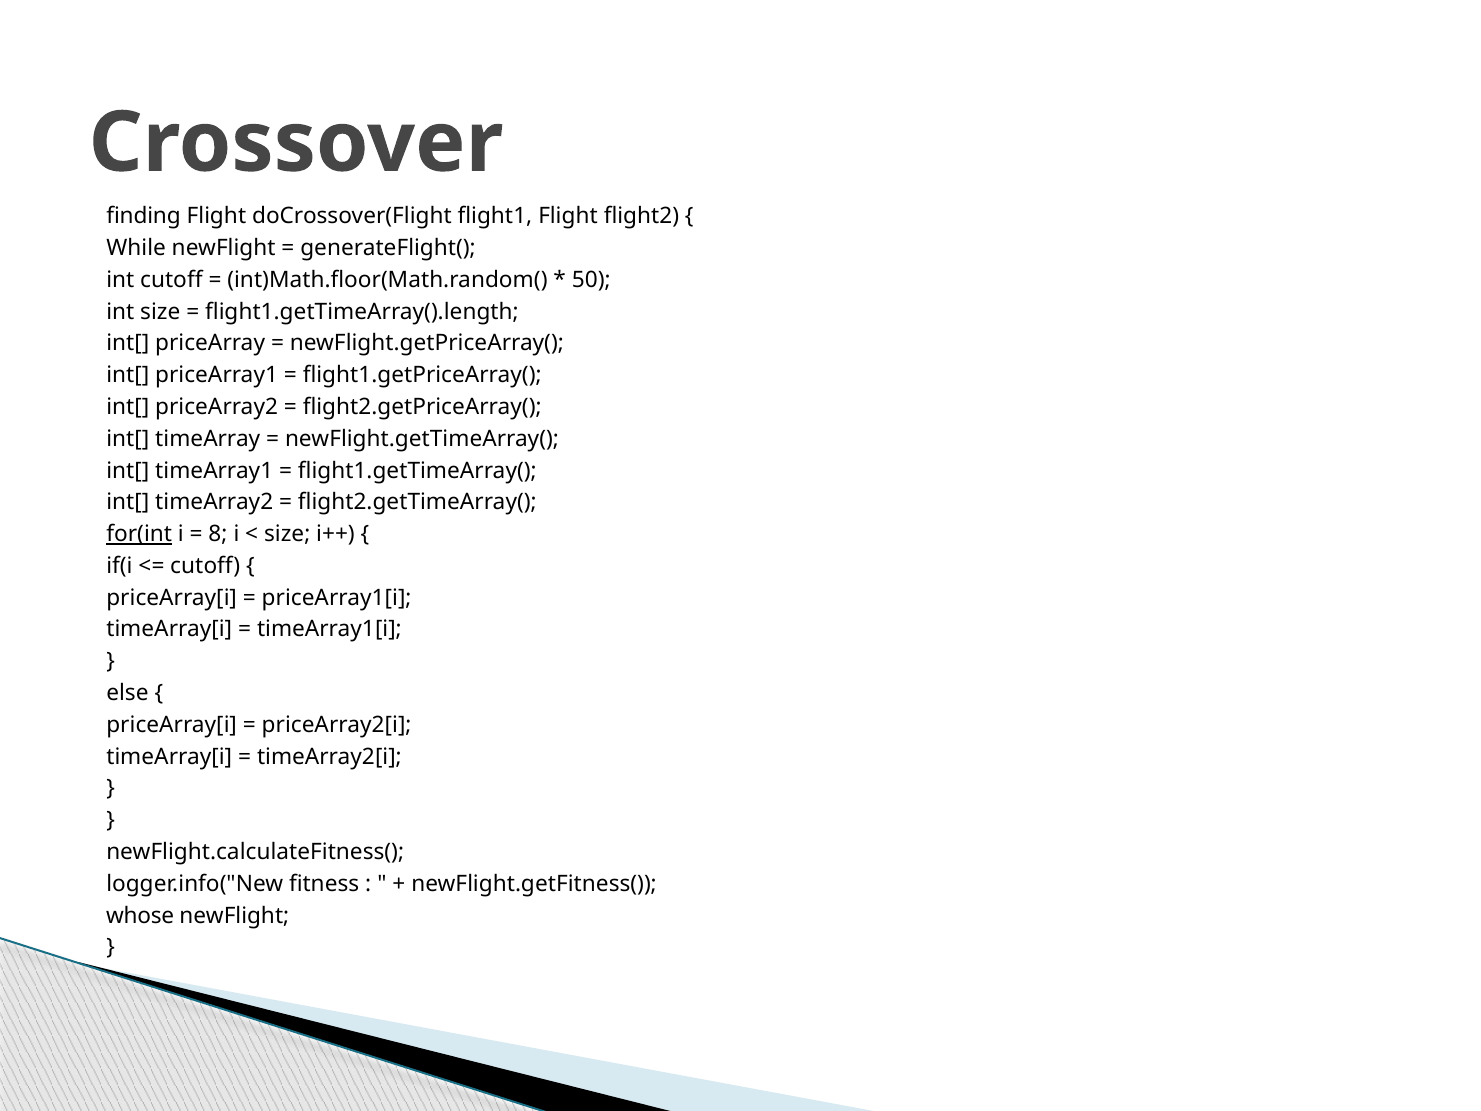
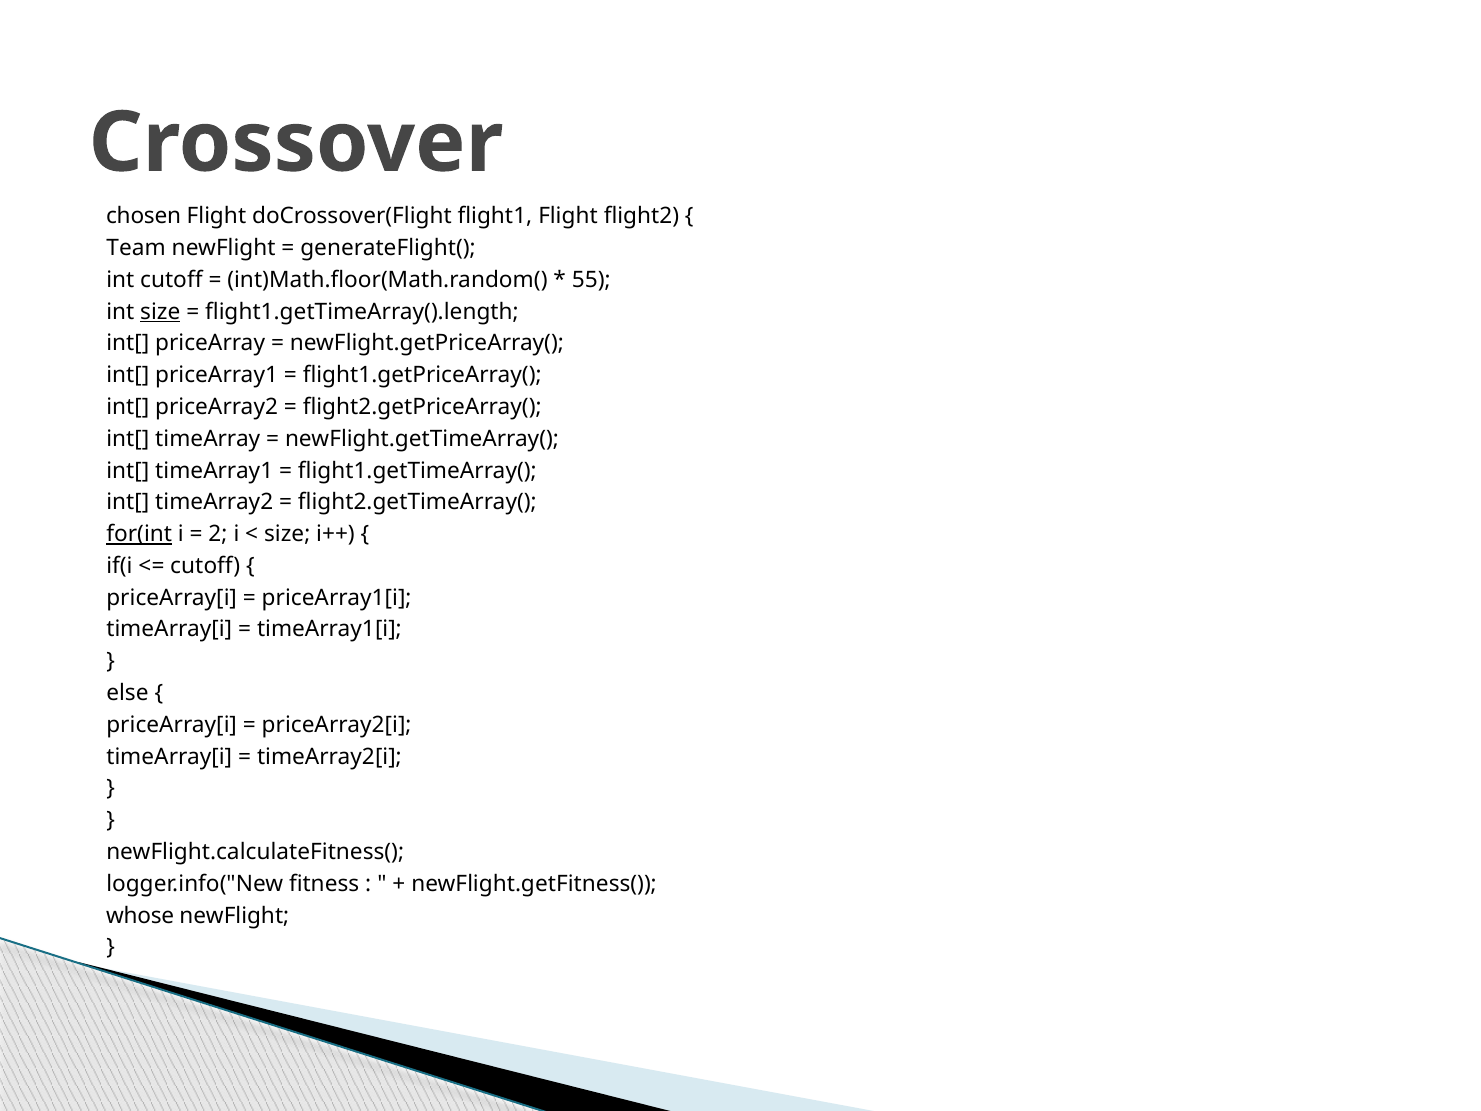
finding: finding -> chosen
While: While -> Team
50: 50 -> 55
size at (160, 312) underline: none -> present
8: 8 -> 2
